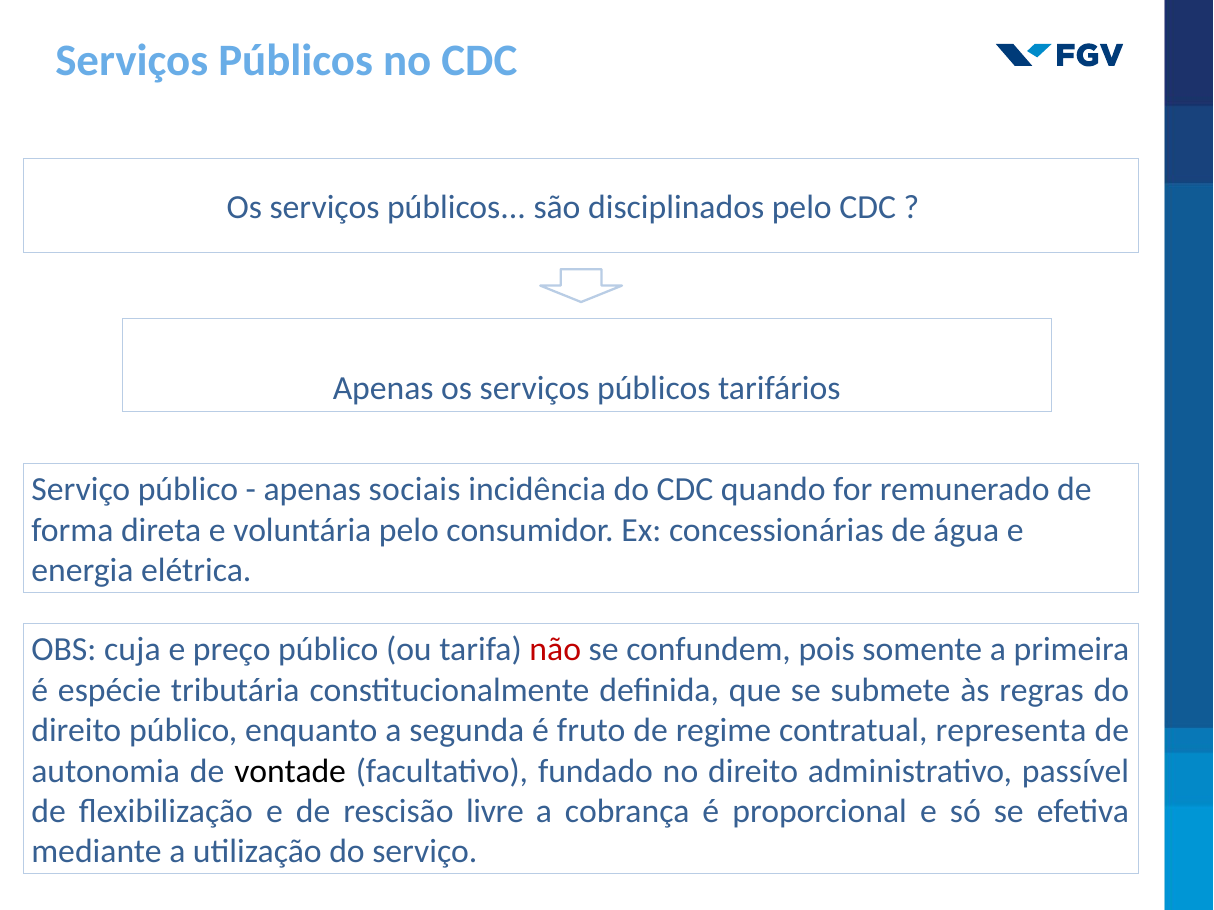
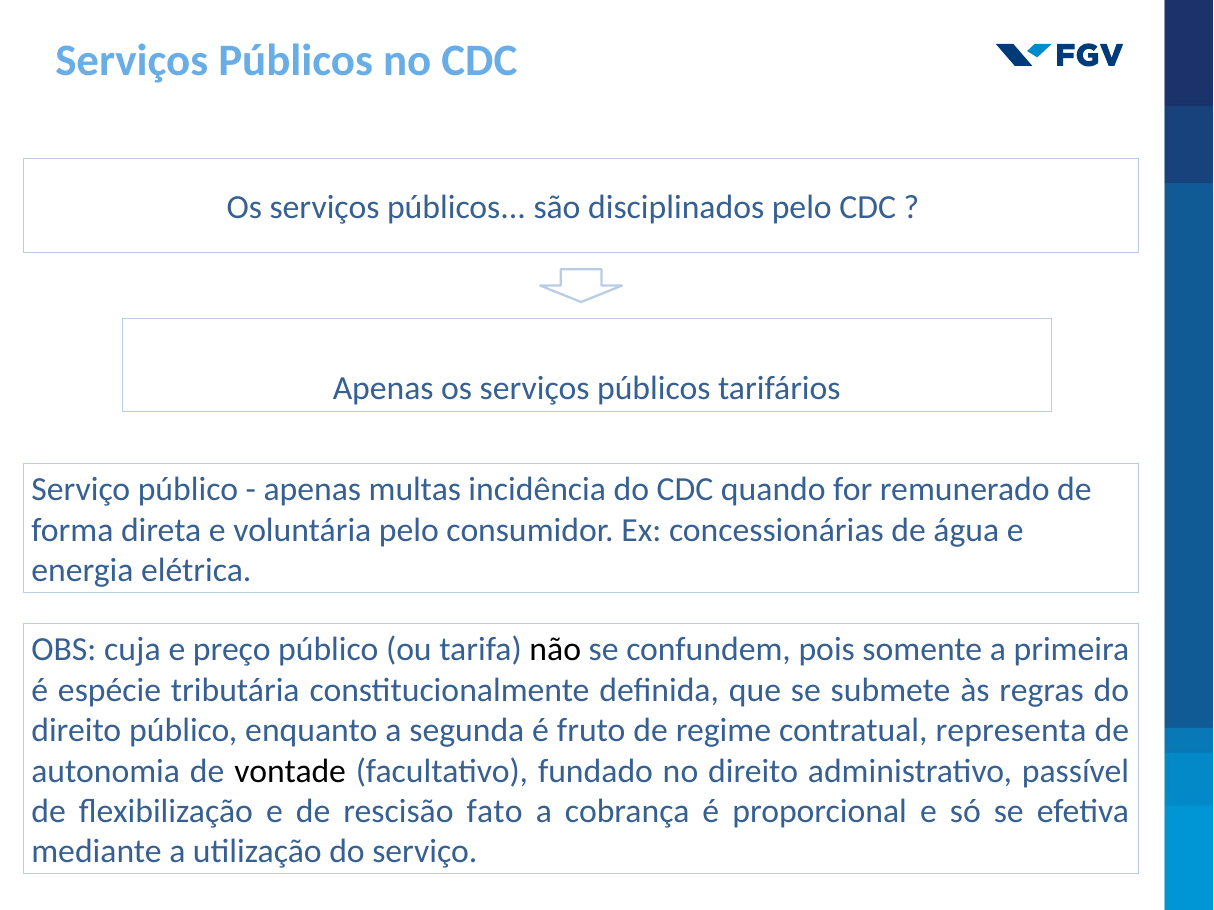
sociais: sociais -> multas
não colour: red -> black
livre: livre -> fato
